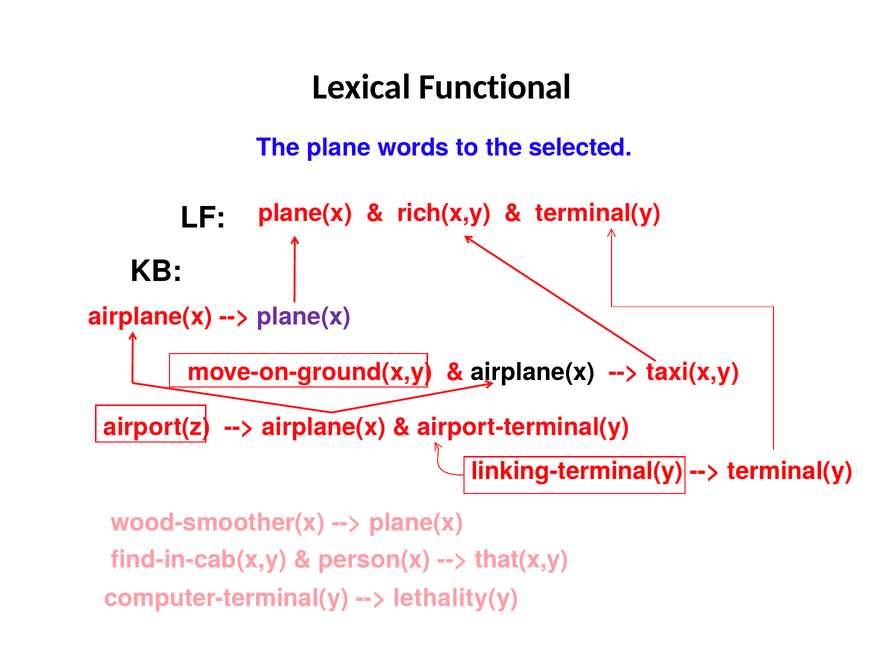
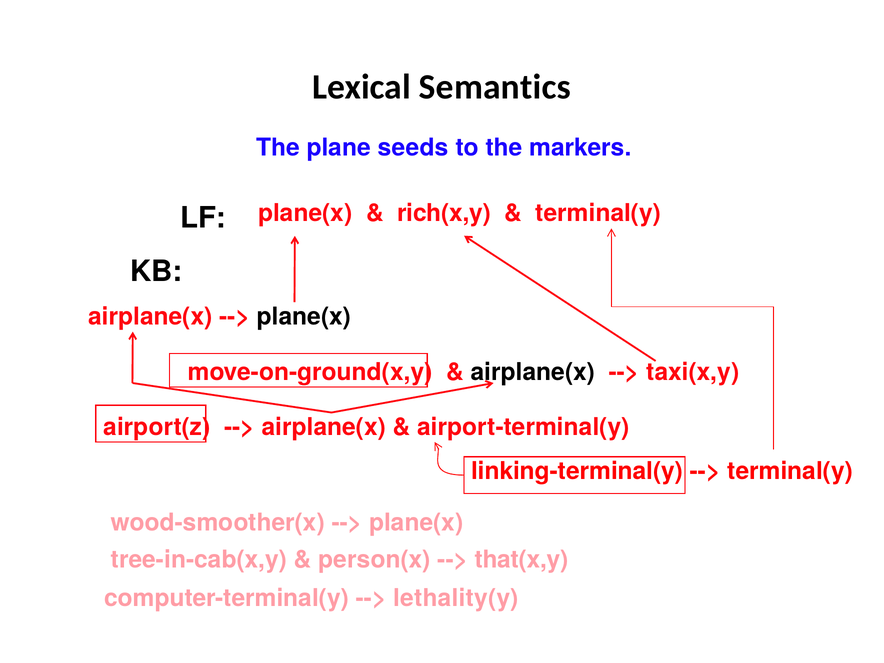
Functional: Functional -> Semantics
words: words -> seeds
selected: selected -> markers
plane(x at (304, 316) colour: purple -> black
find-in-cab(x,y: find-in-cab(x,y -> tree-in-cab(x,y
